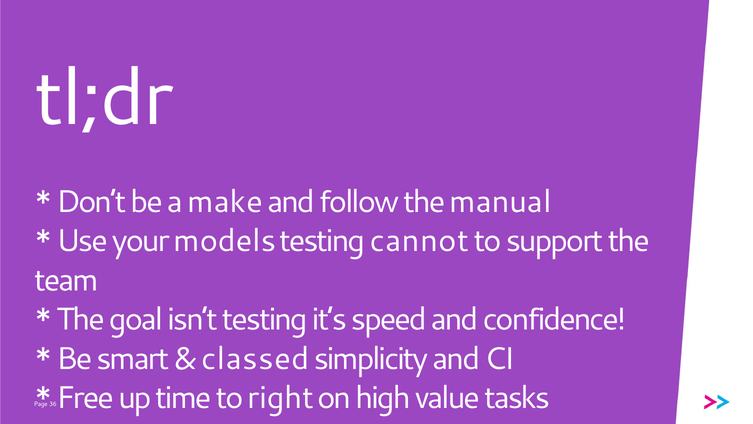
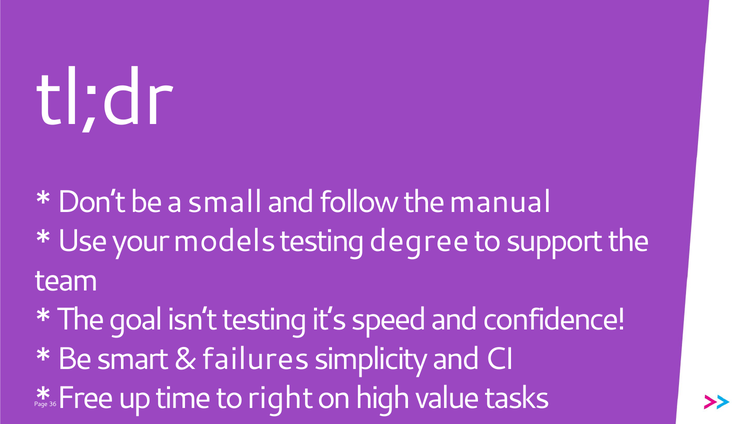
make: make -> small
cannot: cannot -> degree
classed: classed -> failures
